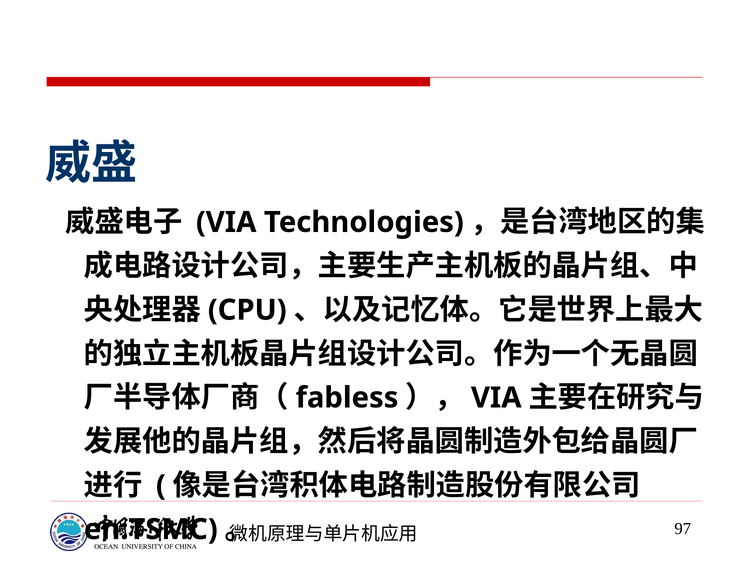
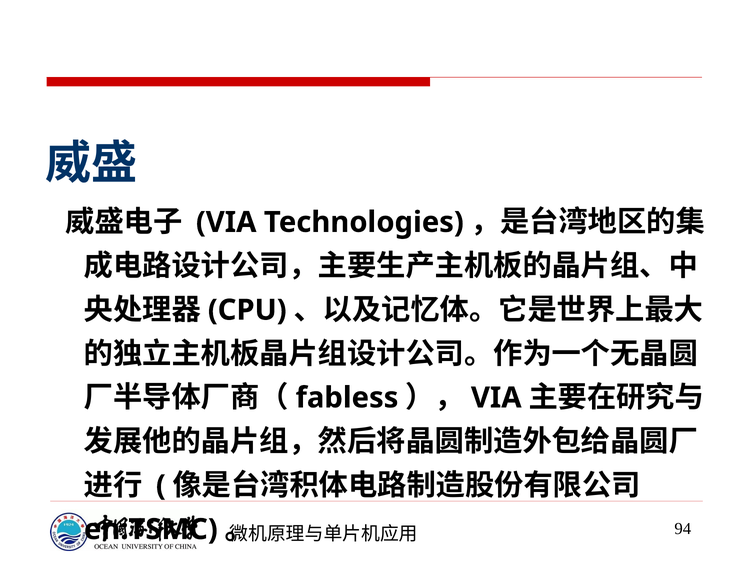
97: 97 -> 94
